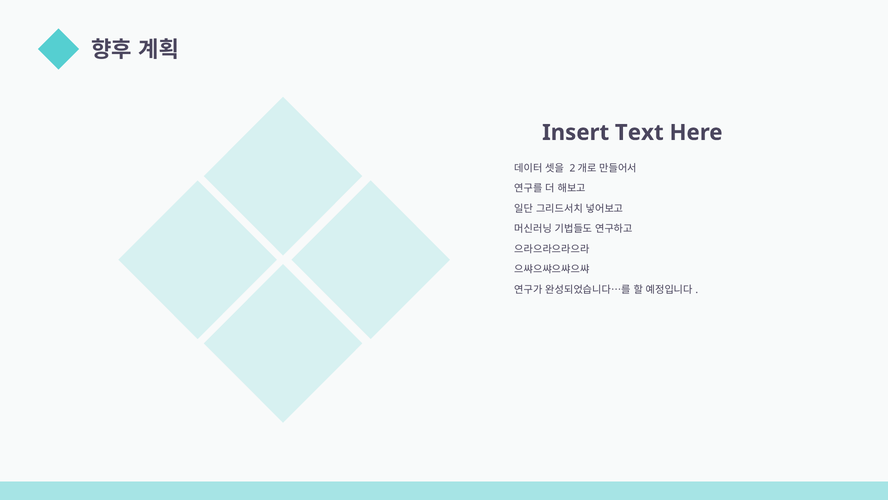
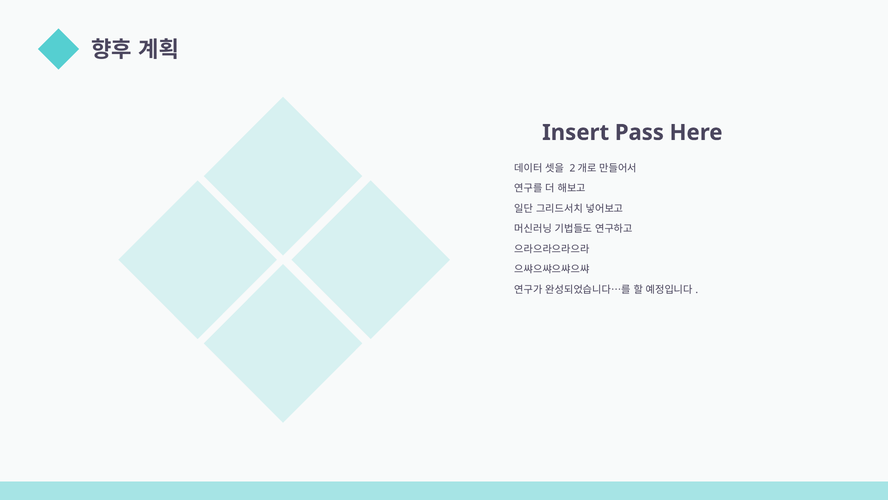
Text: Text -> Pass
